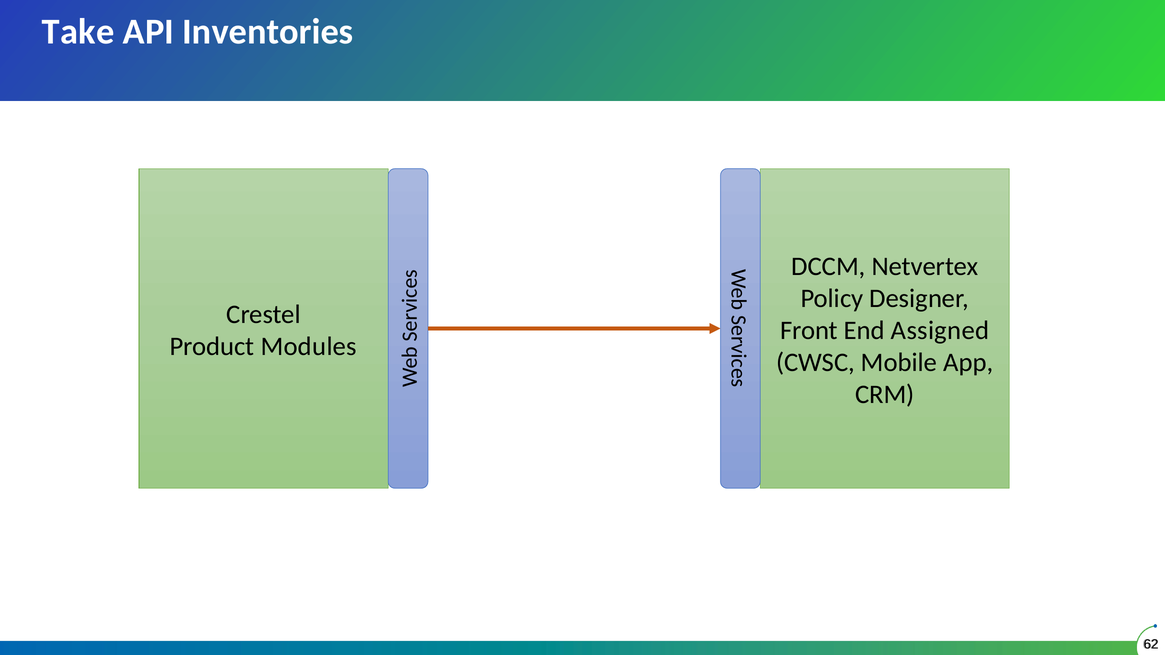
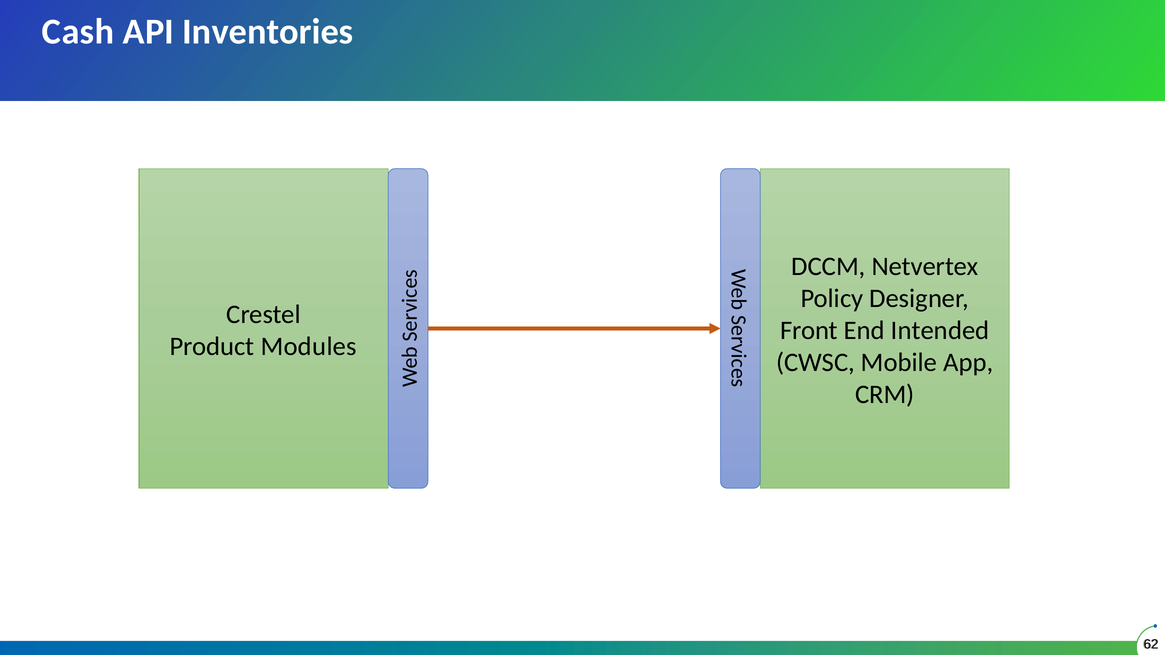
Take: Take -> Cash
Assigned: Assigned -> Intended
